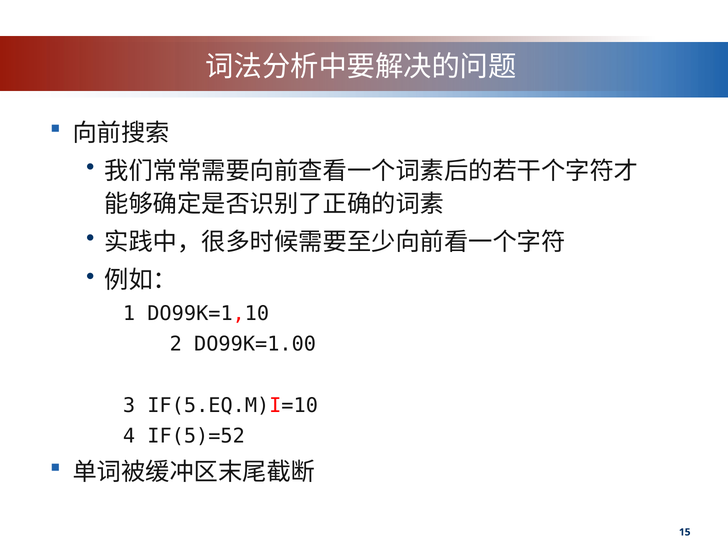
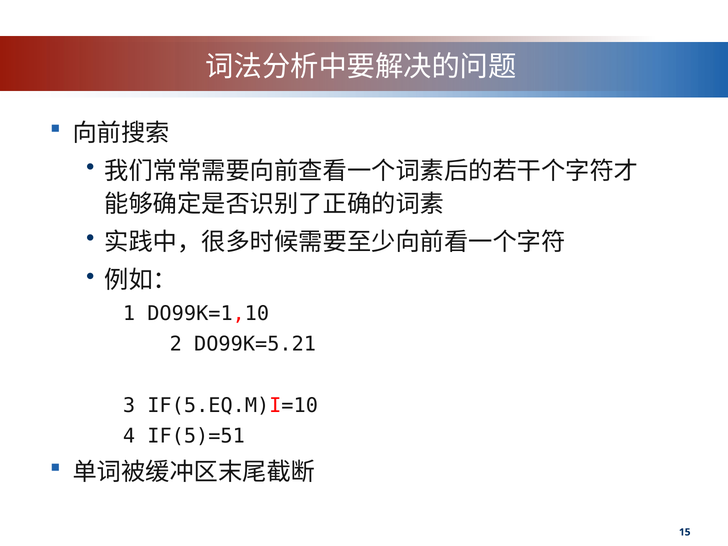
DO99K=1.00: DO99K=1.00 -> DO99K=5.21
IF(5)=52: IF(5)=52 -> IF(5)=51
